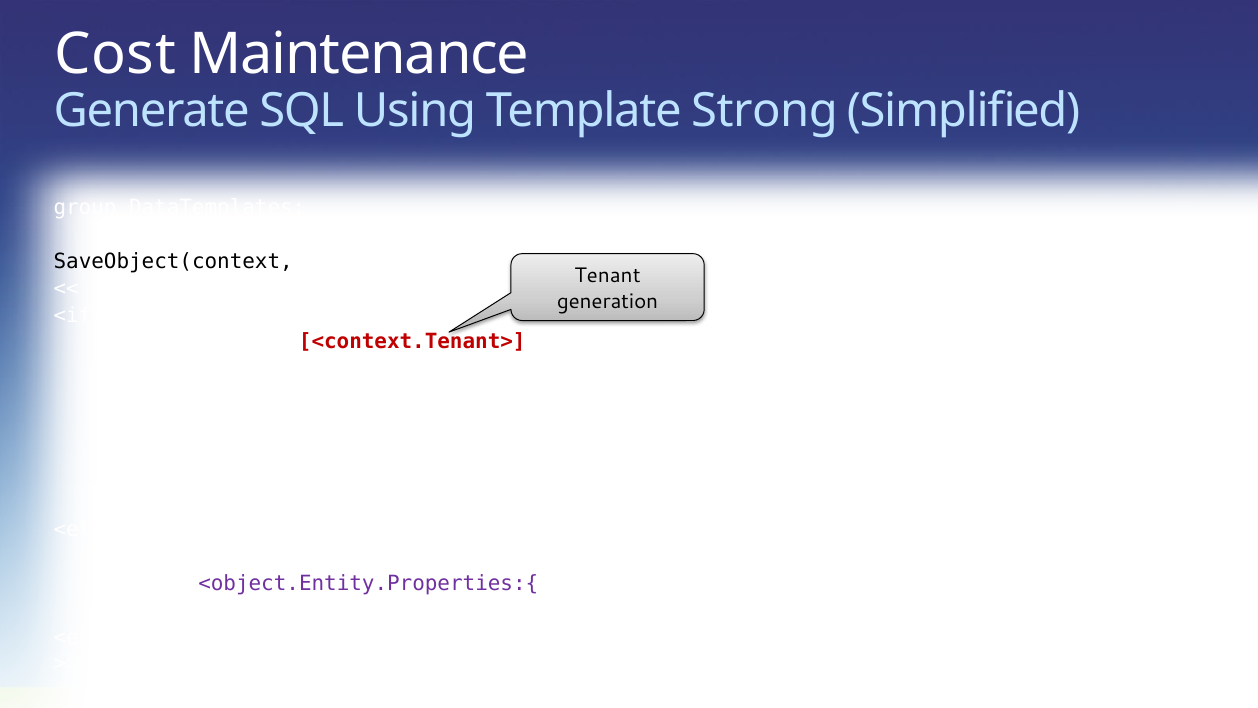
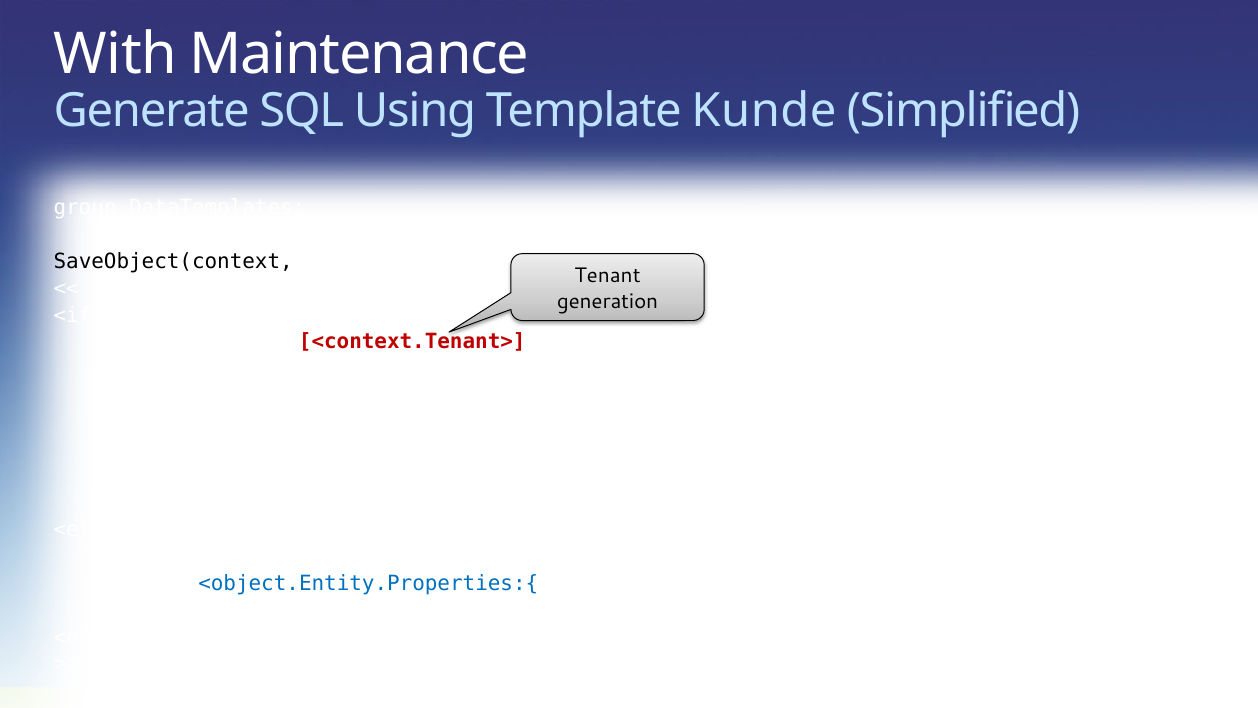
Cost: Cost -> With
Strong: Strong -> Kunde
<object.Entity.Properties:{ at (368, 583) colour: purple -> blue
